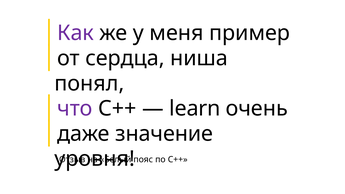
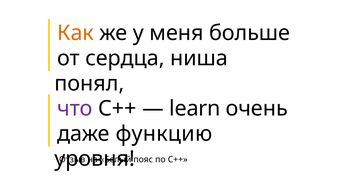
Как colour: purple -> orange
пример: пример -> больше
значение: значение -> функцию
